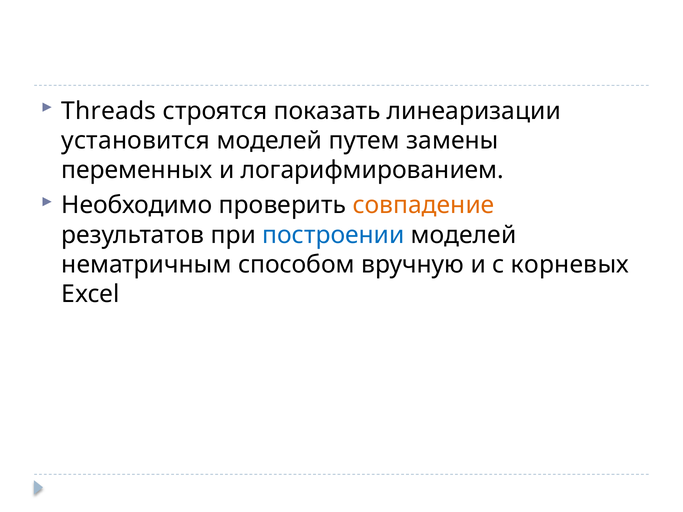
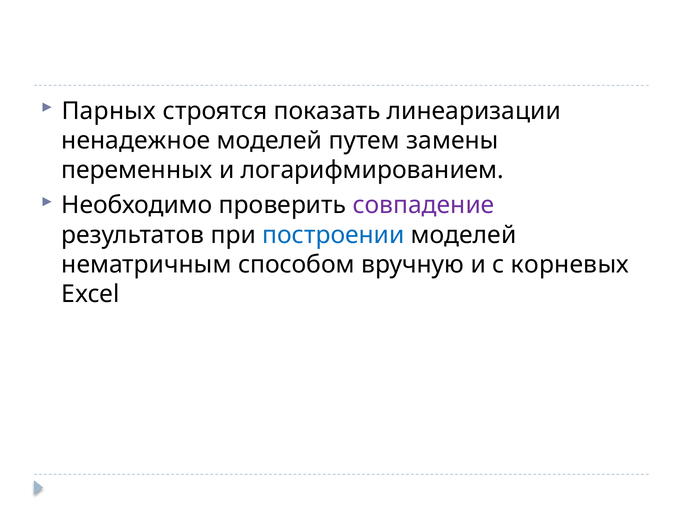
Threads: Threads -> Парных
установится: установится -> ненадежное
совпадение colour: orange -> purple
